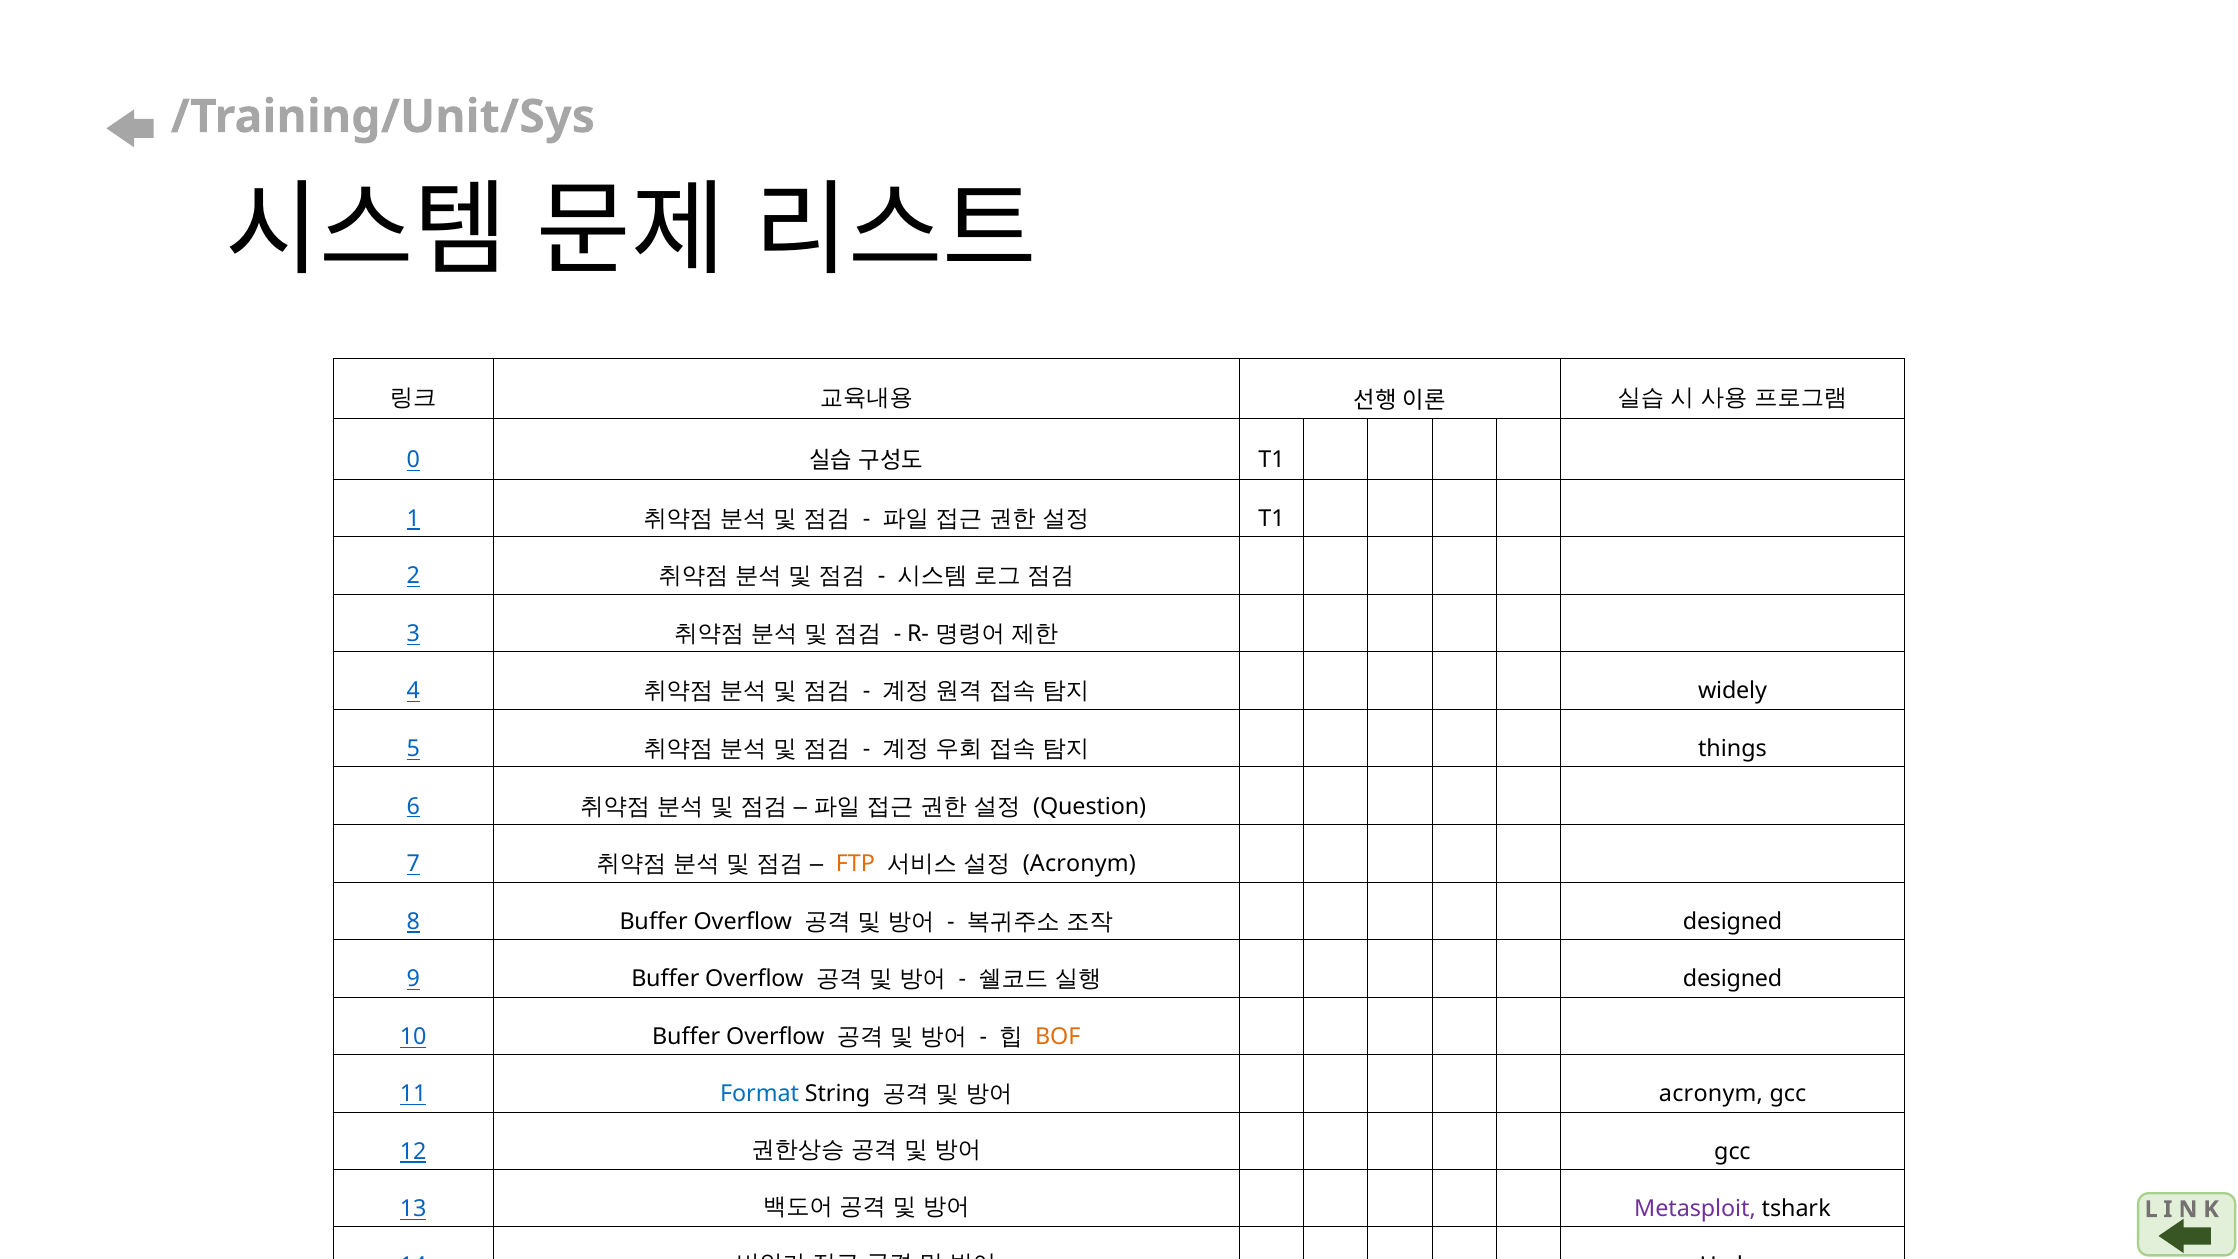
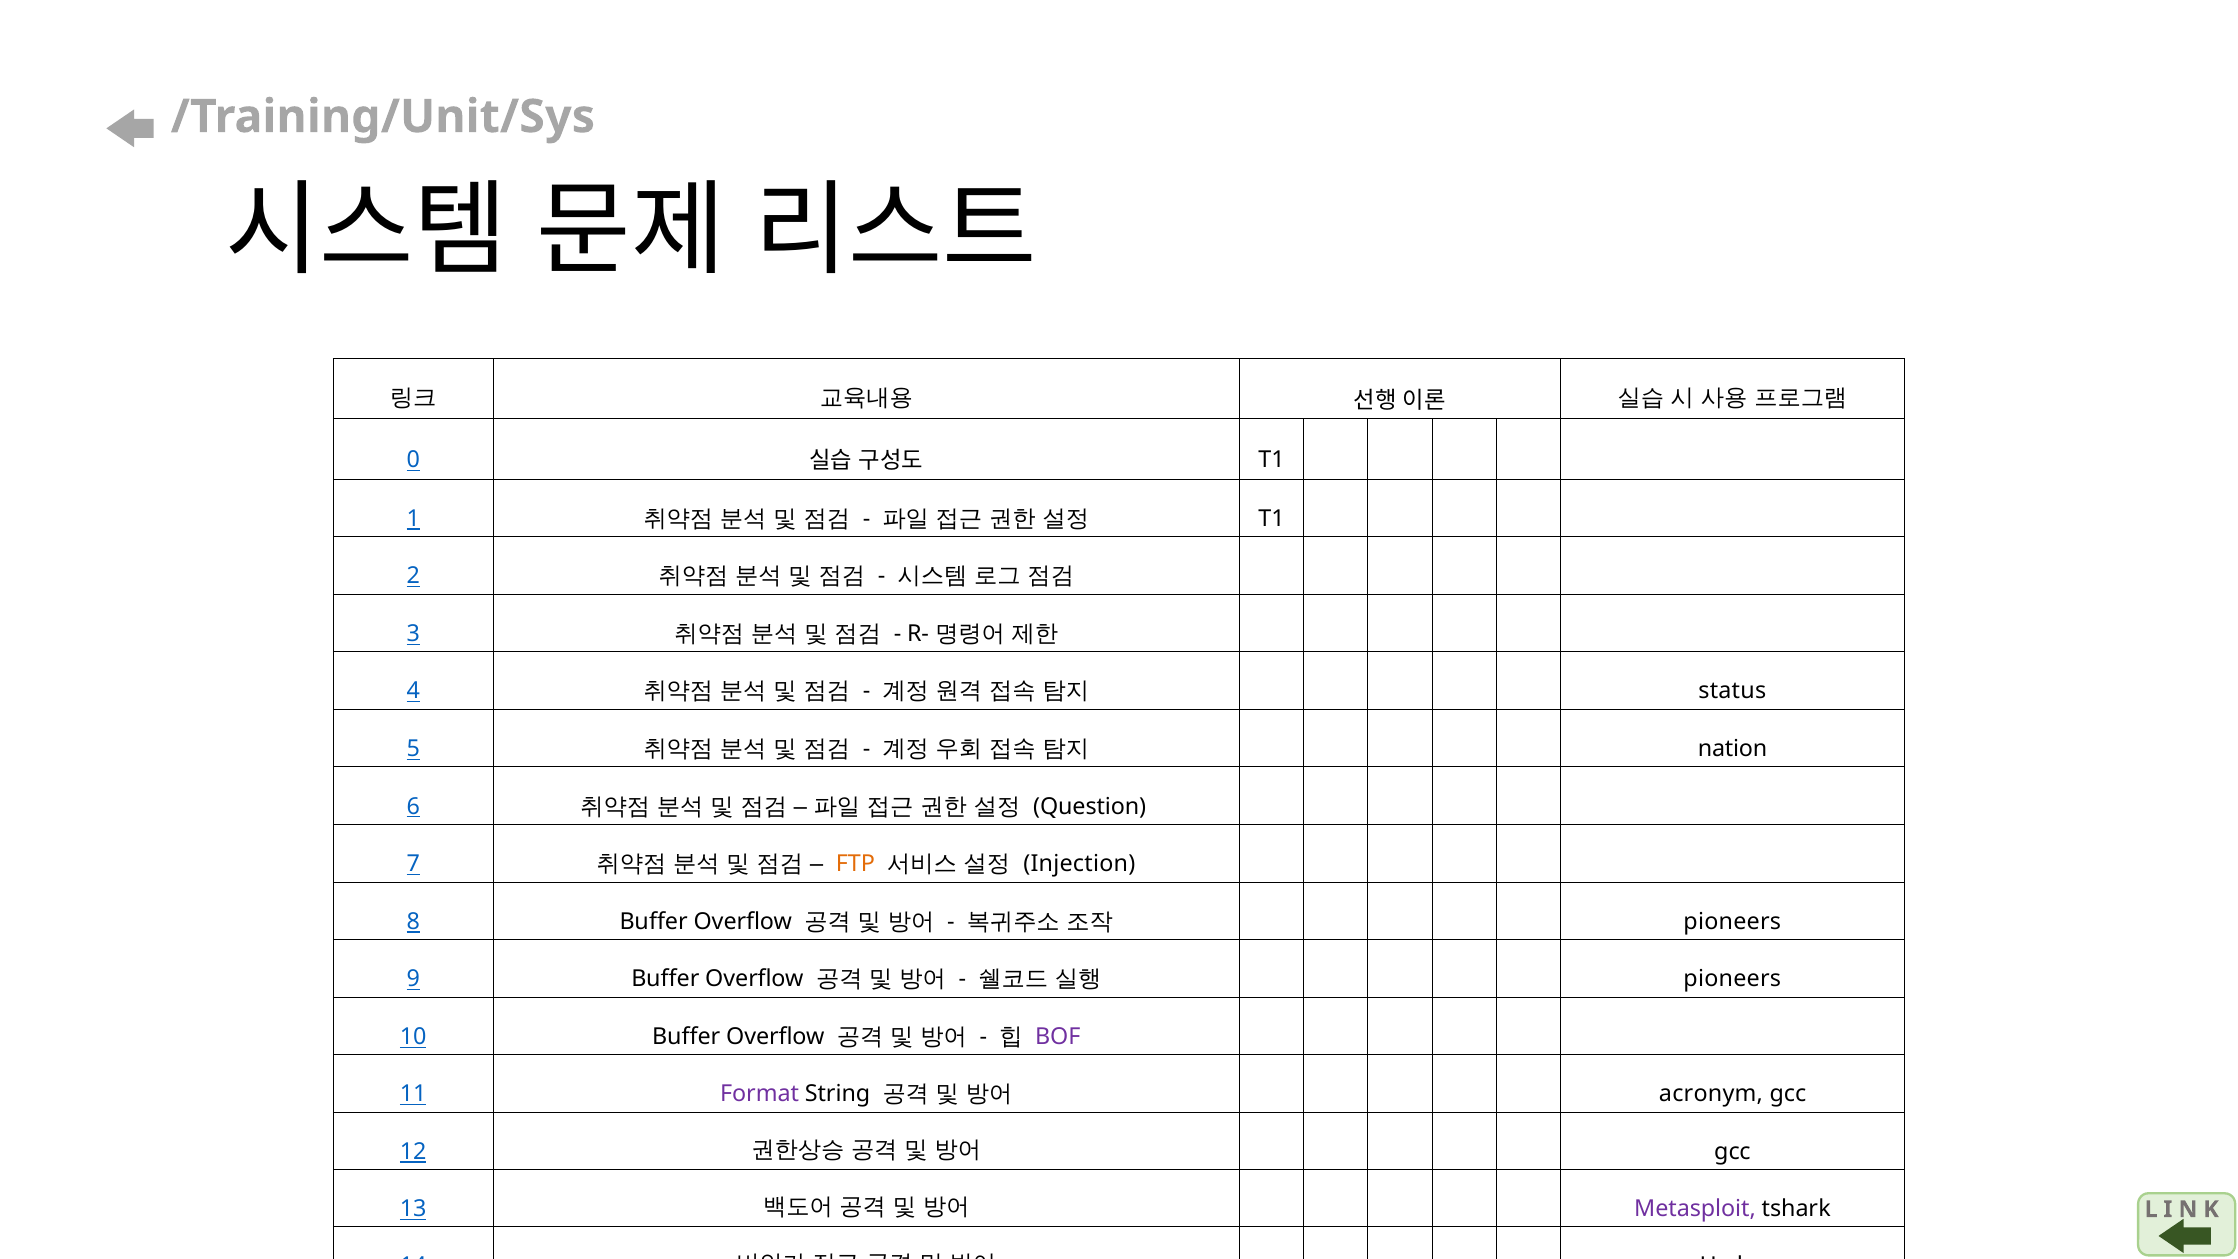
widely: widely -> status
things: things -> nation
Acronym at (1079, 864): Acronym -> Injection
designed at (1733, 921): designed -> pioneers
designed at (1733, 979): designed -> pioneers
BOF colour: orange -> purple
Format colour: blue -> purple
